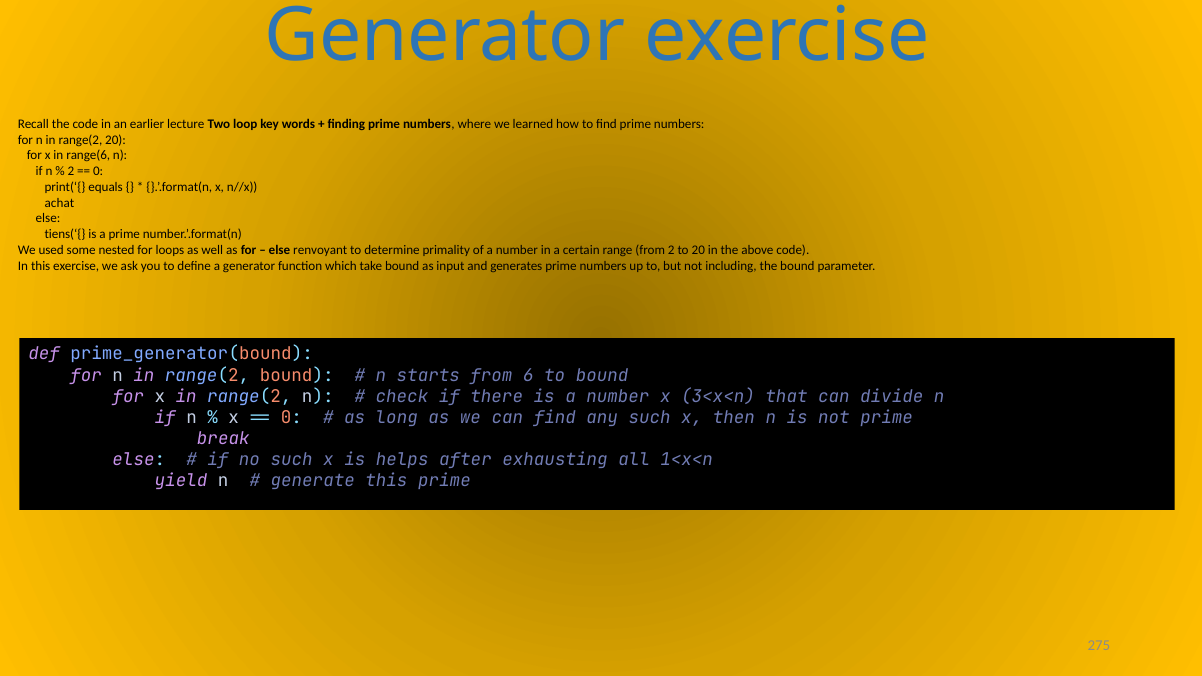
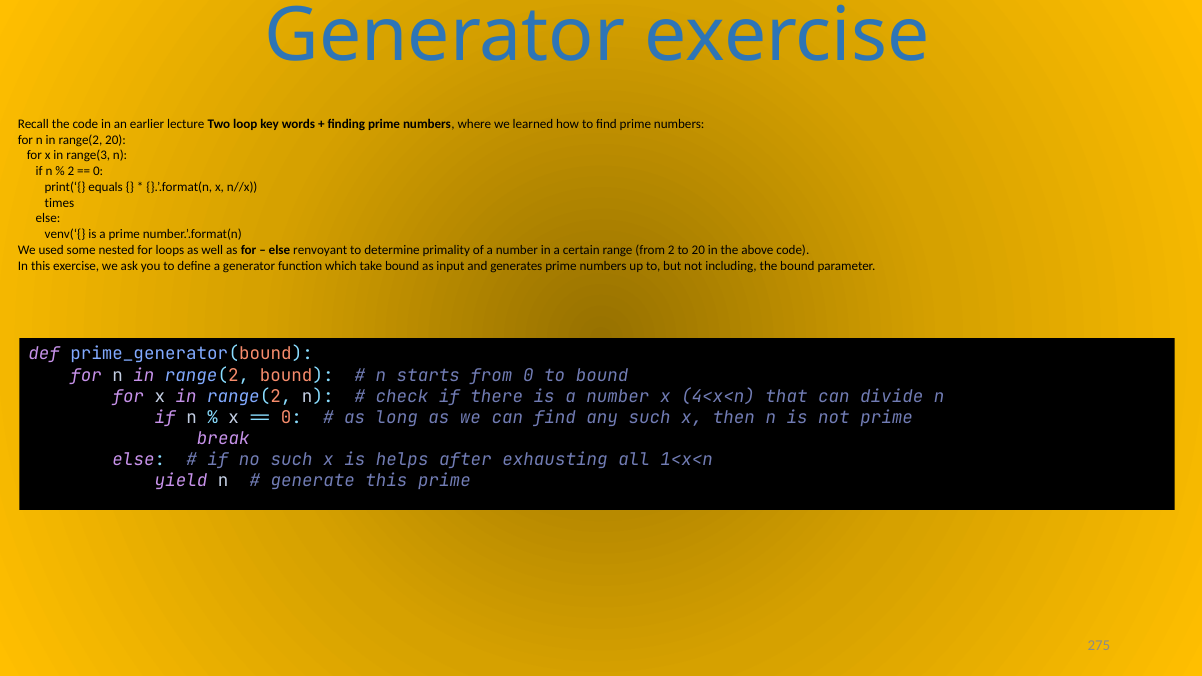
range(6: range(6 -> range(3
achat: achat -> times
tiens(‘{: tiens(‘{ -> venv(‘{
from 6: 6 -> 0
3<x<n: 3<x<n -> 4<x<n
